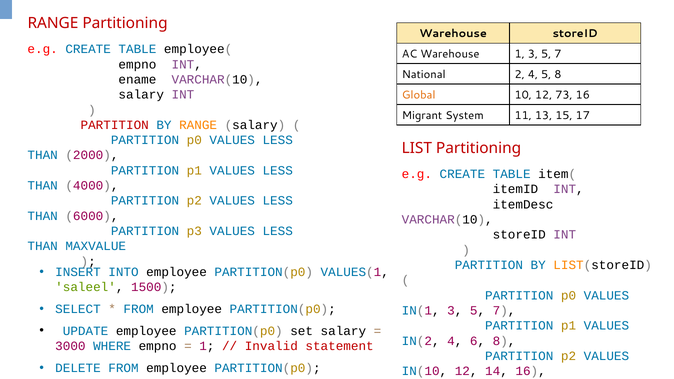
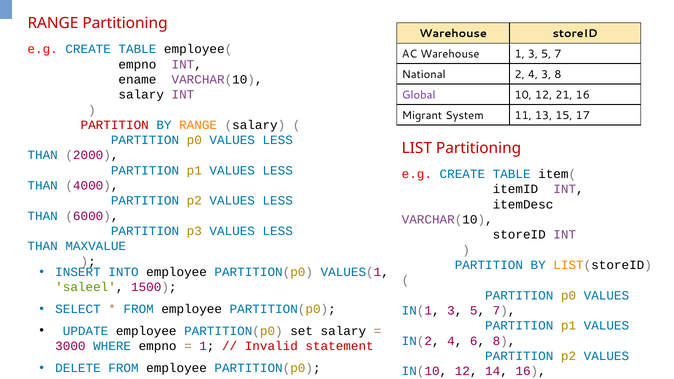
4 5: 5 -> 3
Global colour: orange -> purple
73: 73 -> 21
